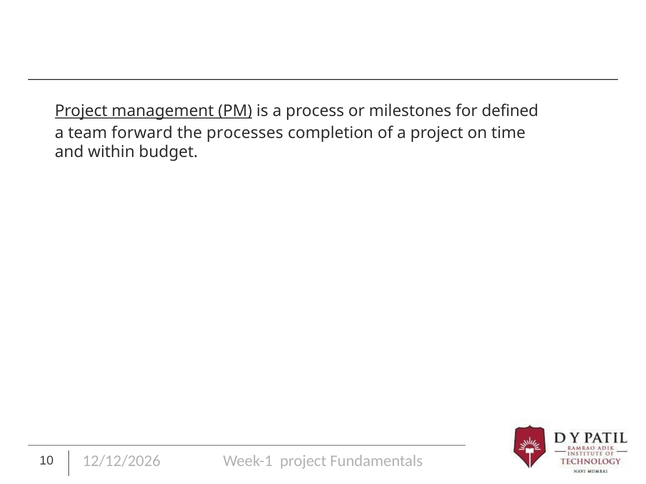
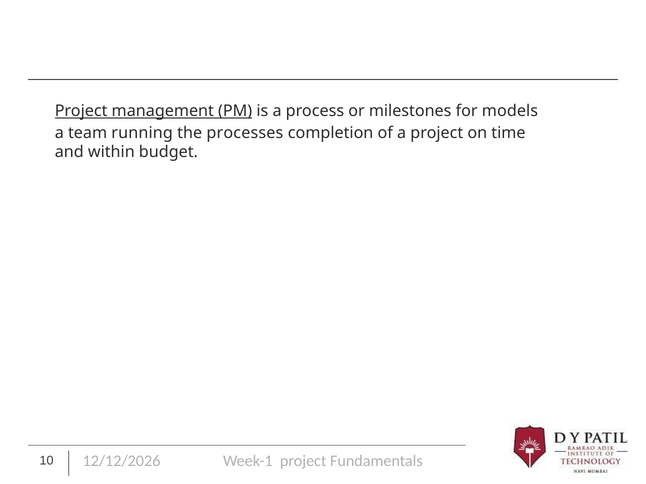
defined: defined -> models
forward: forward -> running
